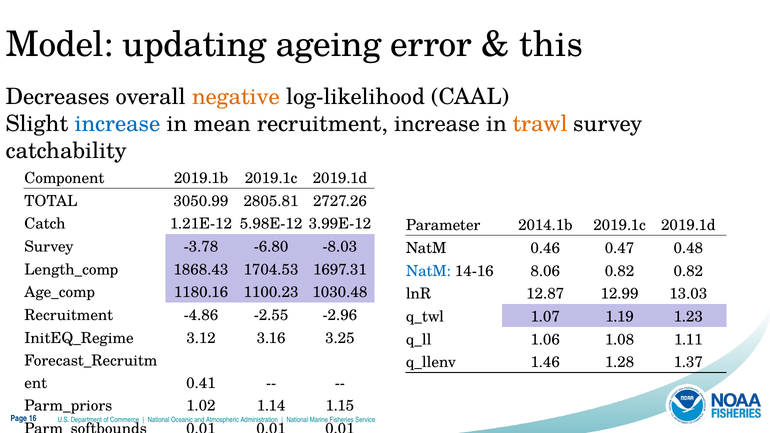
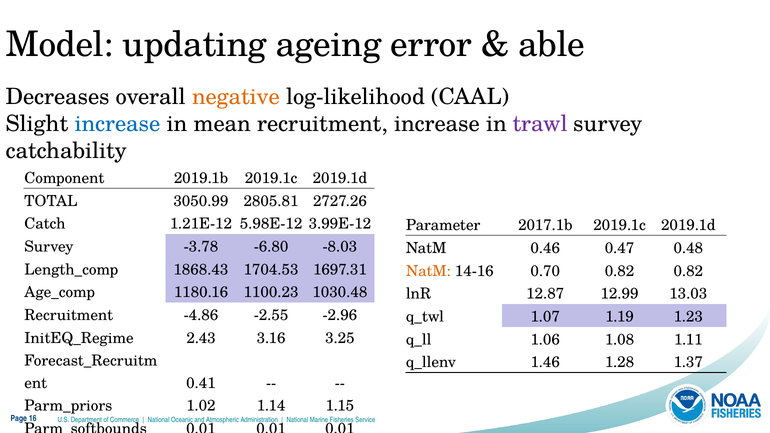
this: this -> able
trawl colour: orange -> purple
2014.1b: 2014.1b -> 2017.1b
NatM at (428, 271) colour: blue -> orange
8.06: 8.06 -> 0.70
3.12: 3.12 -> 2.43
